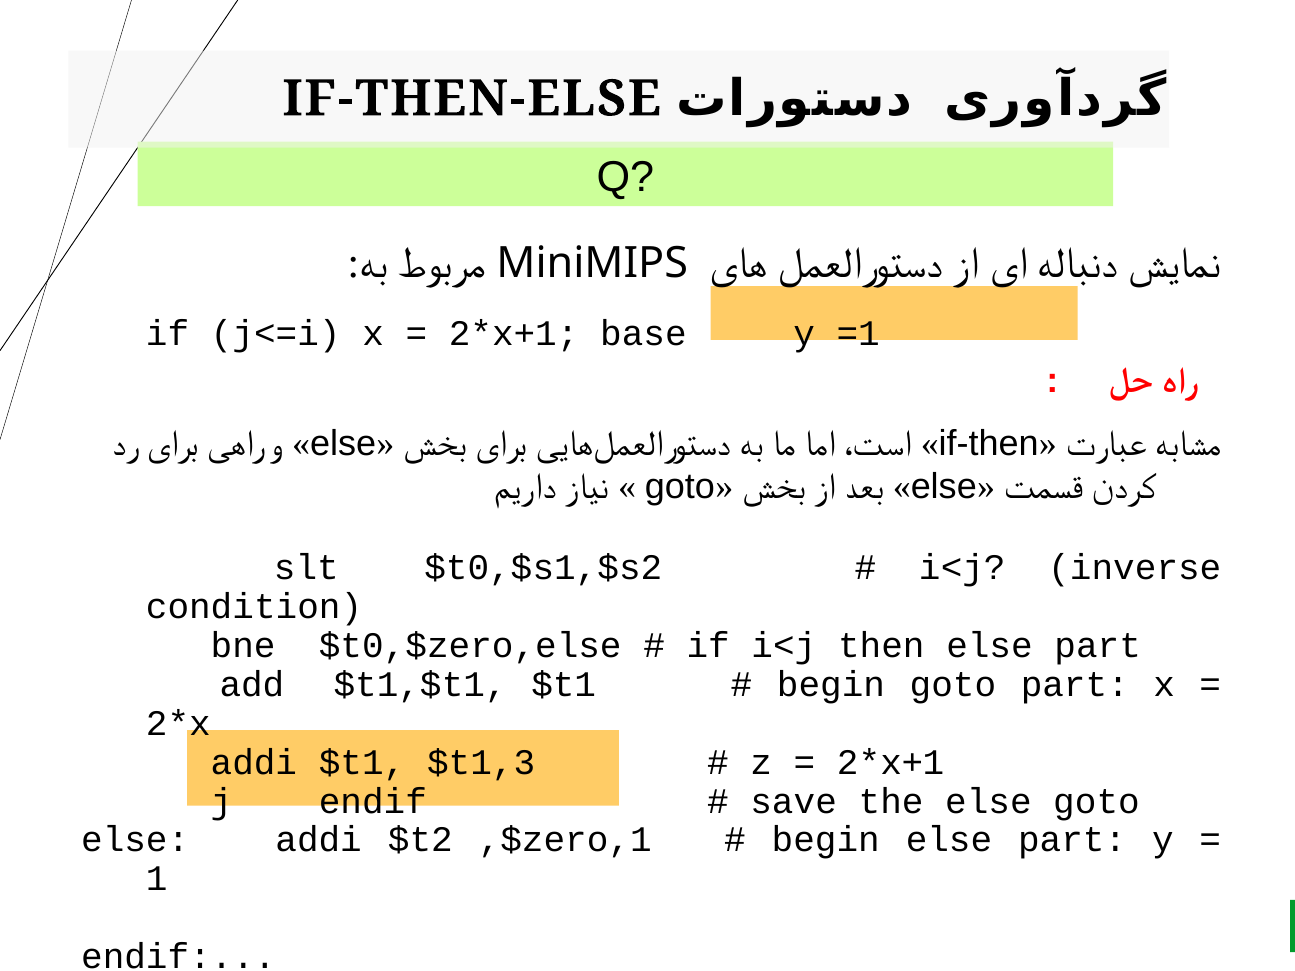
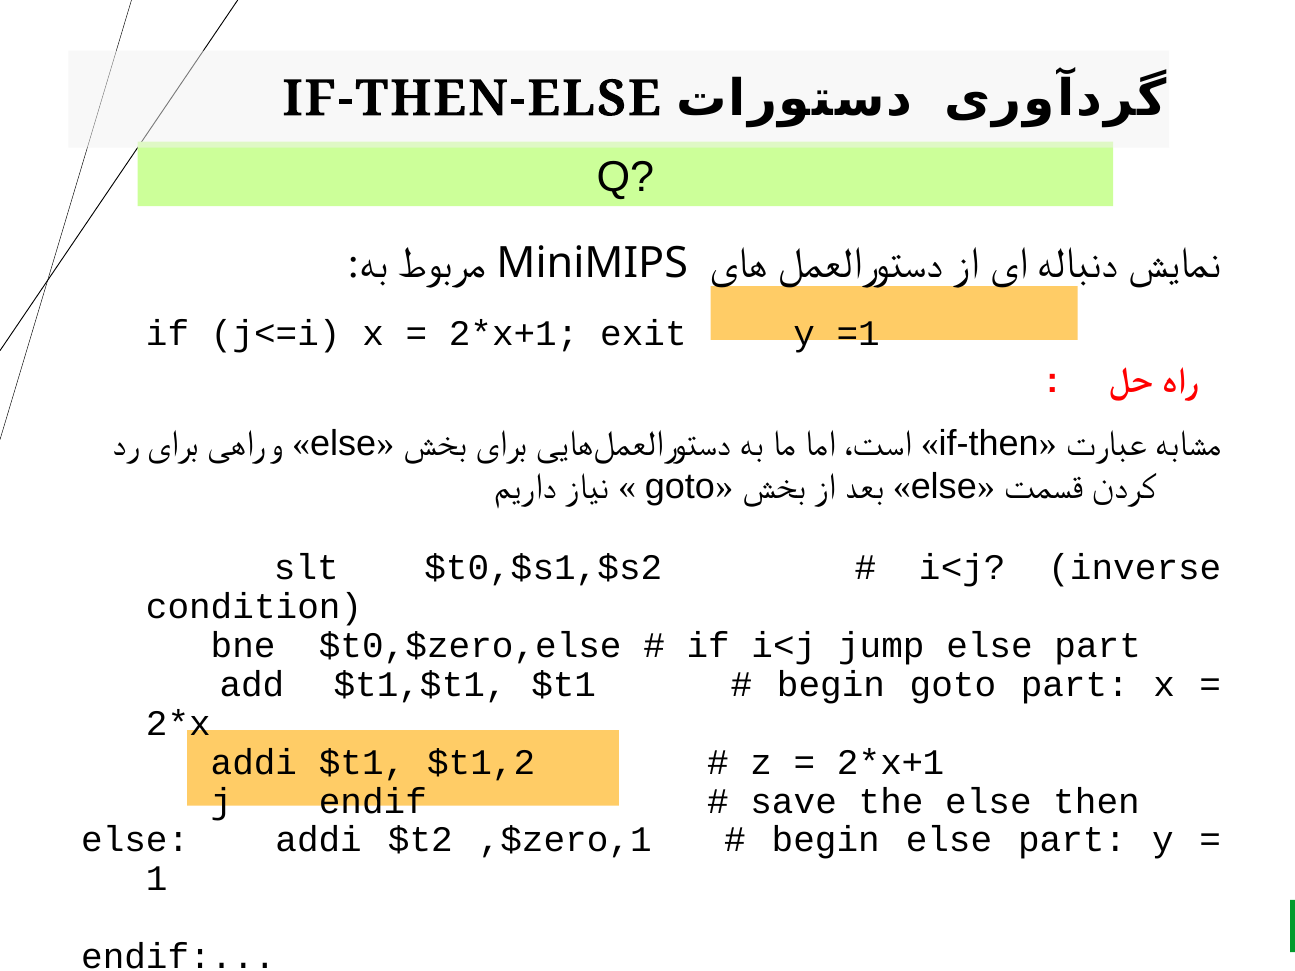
base: base -> exit
then: then -> jump
$t1,3: $t1,3 -> $t1,2
else goto: goto -> then
